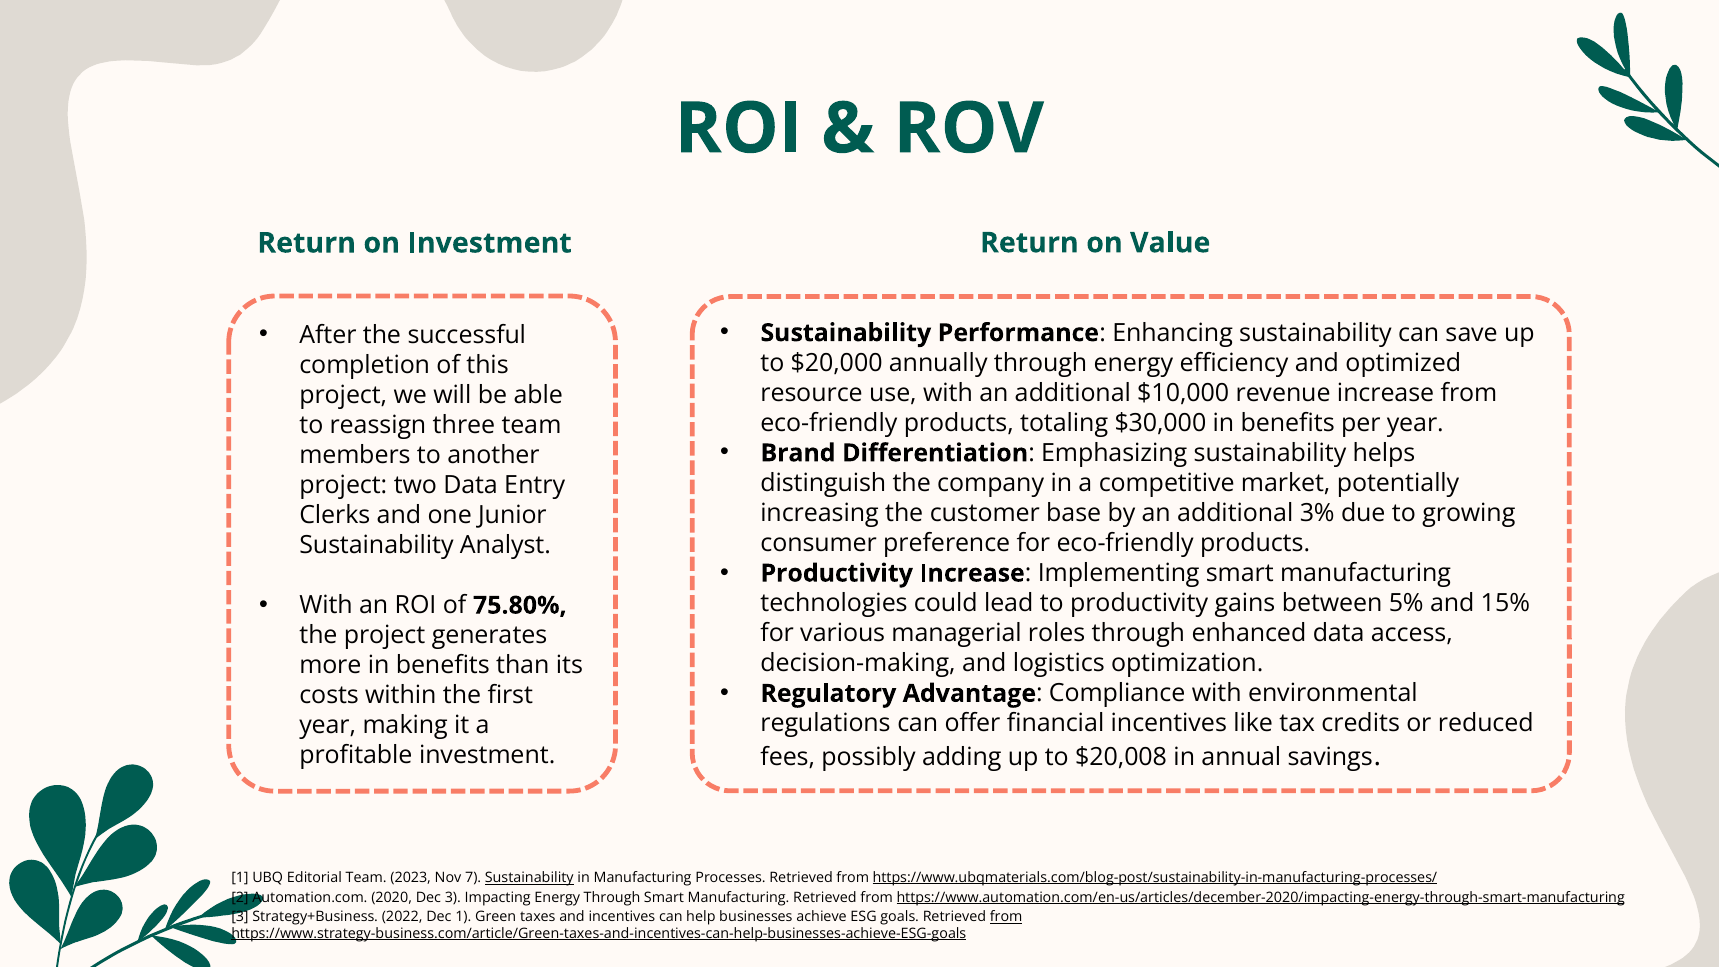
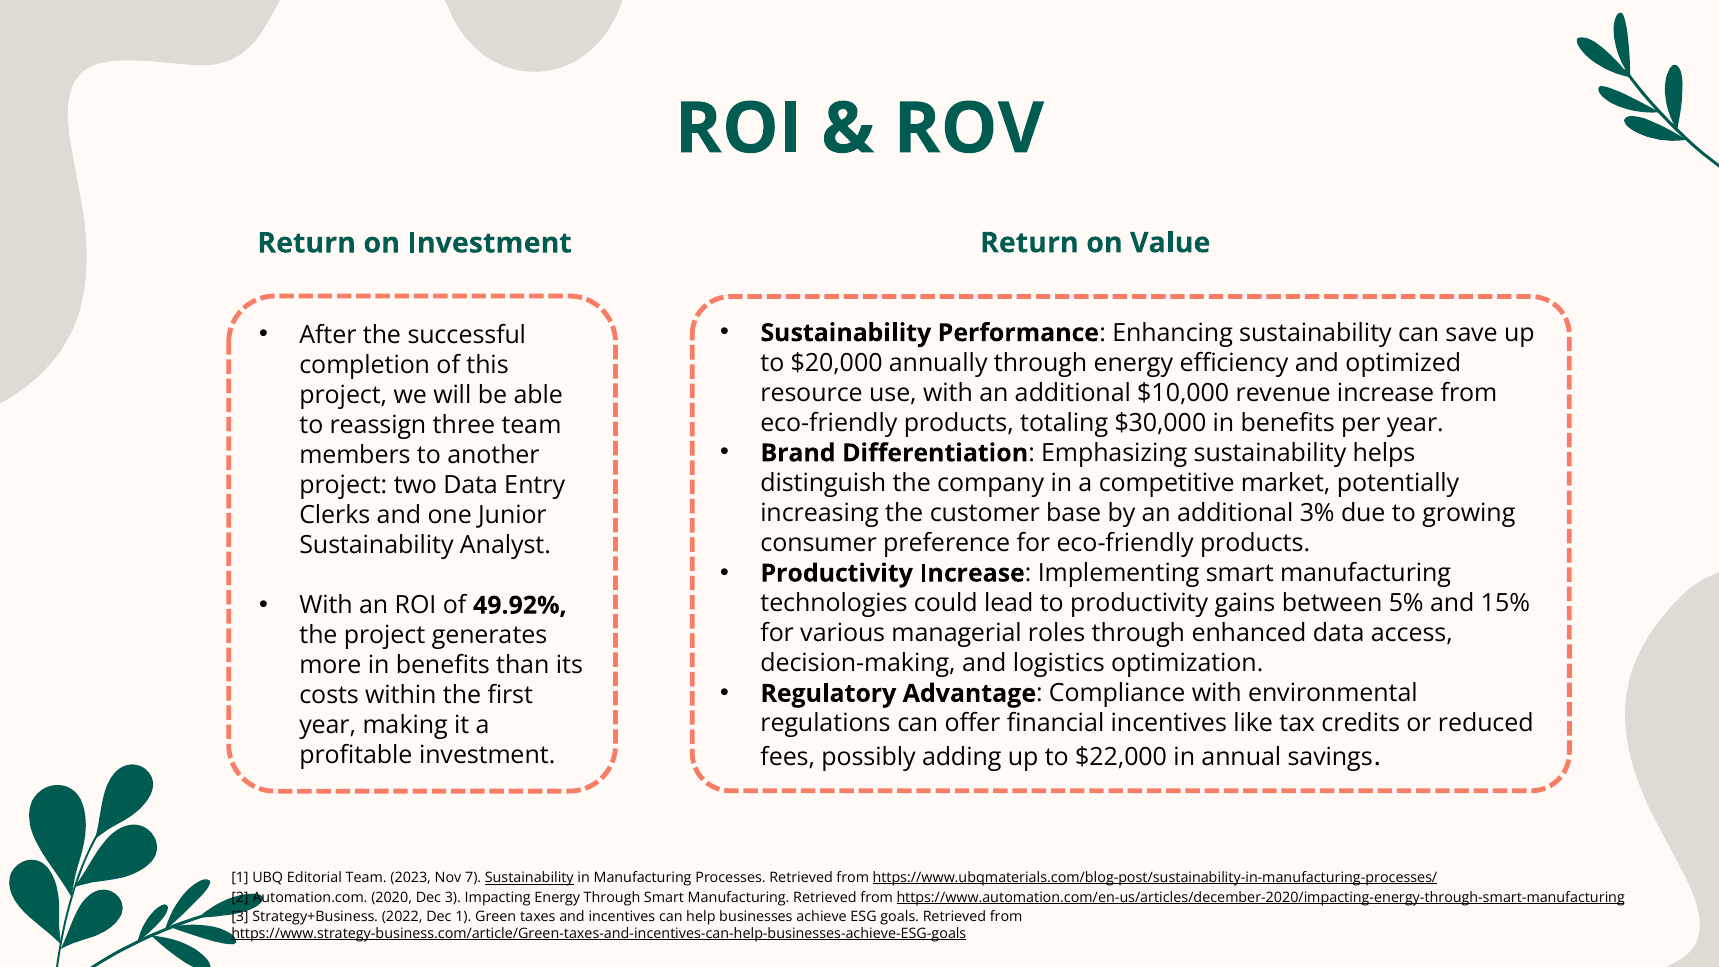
75.80%: 75.80% -> 49.92%
$20,008: $20,008 -> $22,000
from at (1006, 917) underline: present -> none
